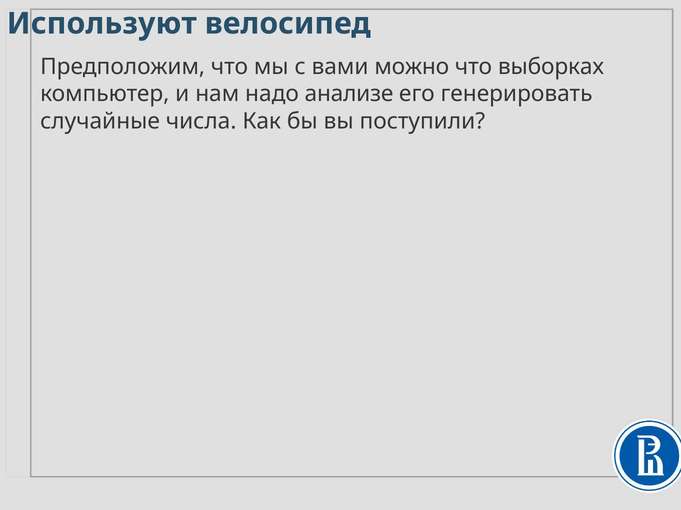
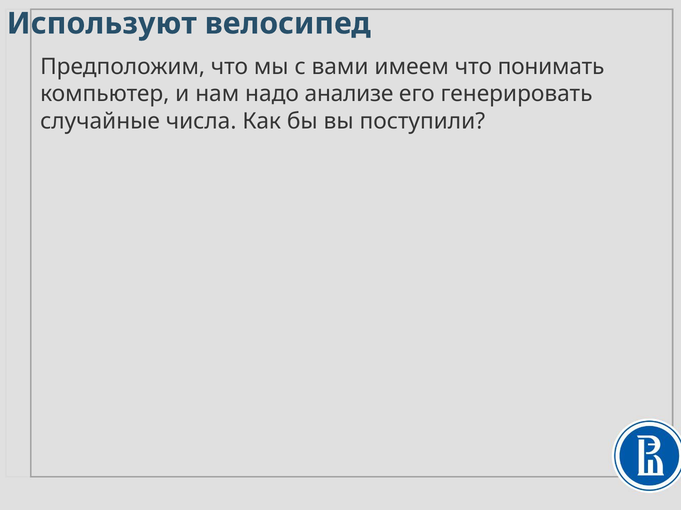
можно: можно -> имеем
выборках: выборках -> понимать
